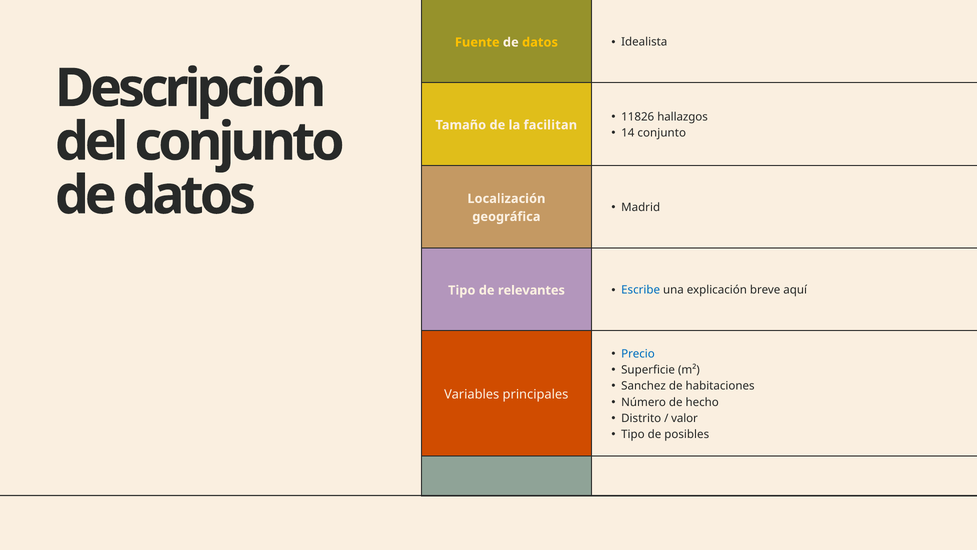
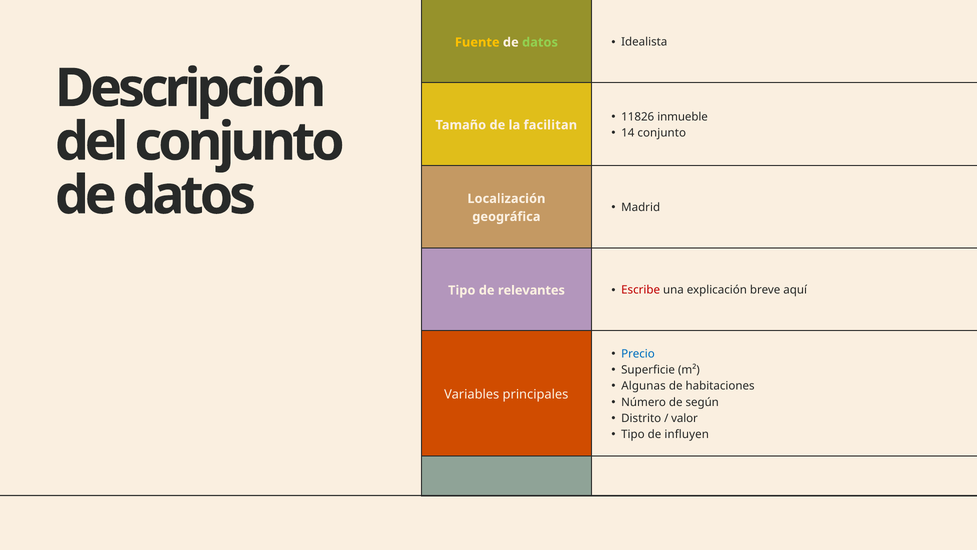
datos at (540, 42) colour: yellow -> light green
hallazgos: hallazgos -> inmueble
Escribe colour: blue -> red
Sanchez: Sanchez -> Algunas
hecho: hecho -> según
posibles: posibles -> influyen
